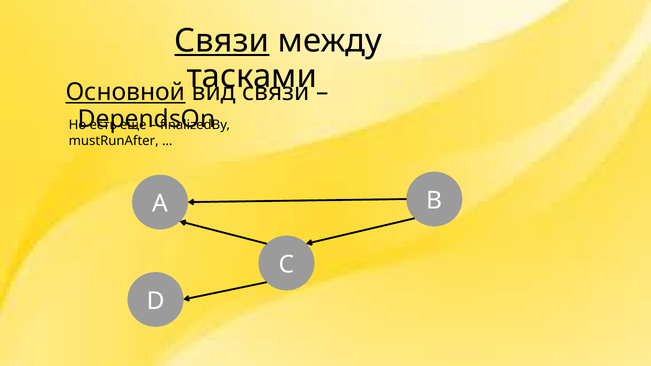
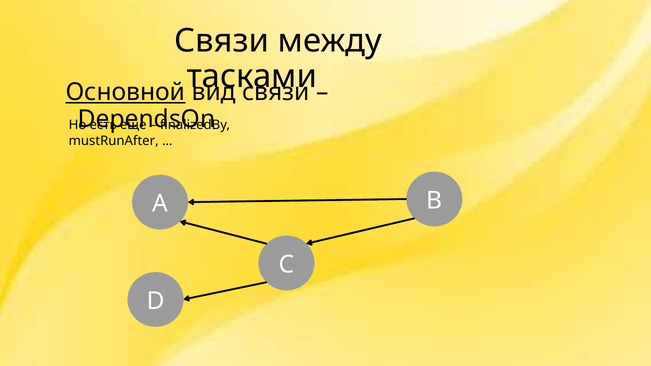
Связи at (222, 41) underline: present -> none
